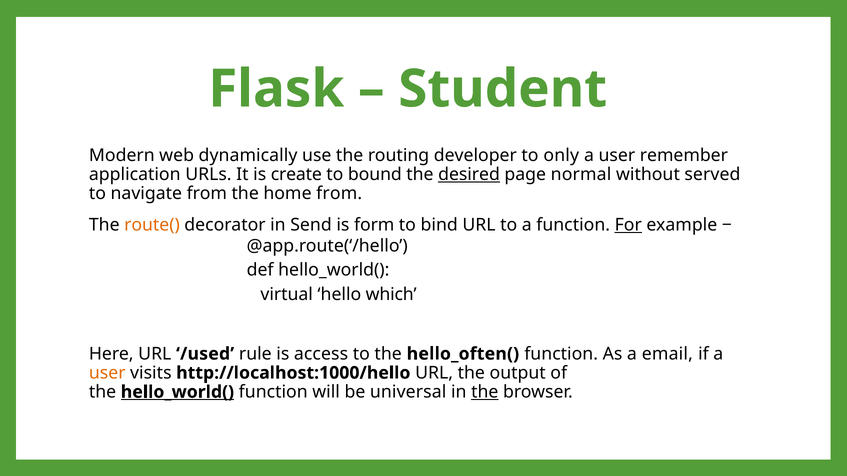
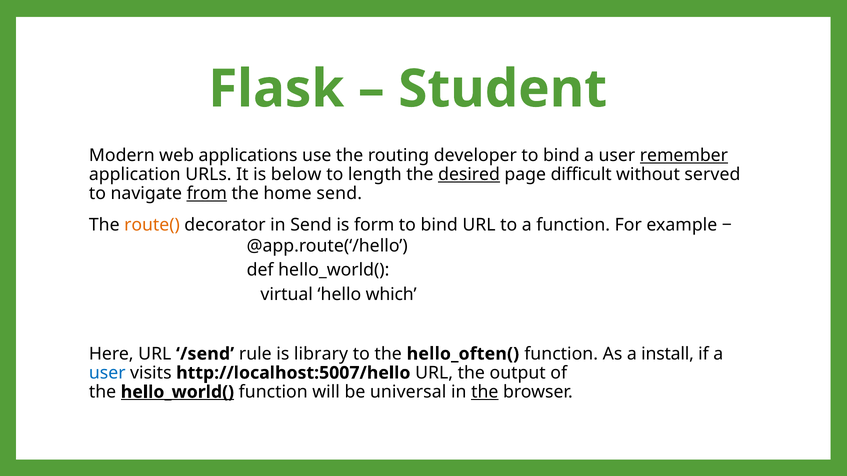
dynamically: dynamically -> applications
only at (561, 156): only -> bind
remember underline: none -> present
create: create -> below
bound: bound -> length
normal: normal -> difficult
from at (207, 194) underline: none -> present
home from: from -> send
For underline: present -> none
/used: /used -> /send
access: access -> library
email: email -> install
user at (107, 373) colour: orange -> blue
http://localhost:1000/hello: http://localhost:1000/hello -> http://localhost:5007/hello
